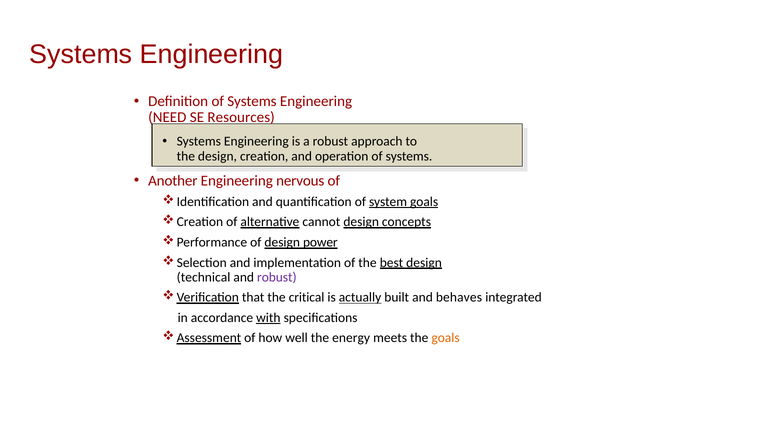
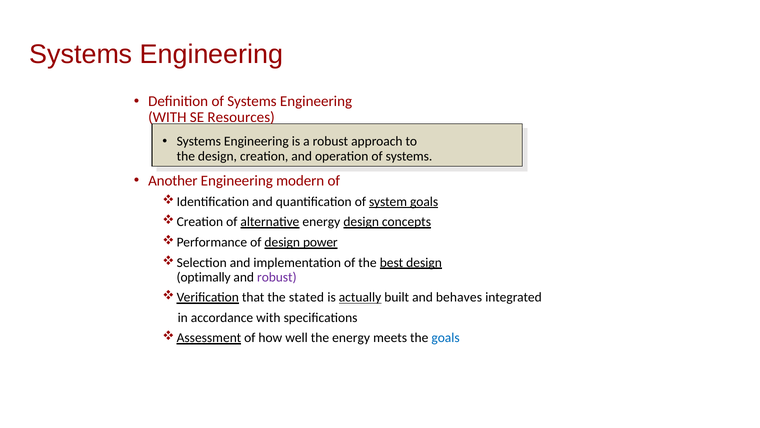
NEED at (167, 117): NEED -> WITH
nervous: nervous -> modern
alternative cannot: cannot -> energy
technical: technical -> optimally
critical: critical -> stated
with at (268, 317) underline: present -> none
goals at (446, 338) colour: orange -> blue
